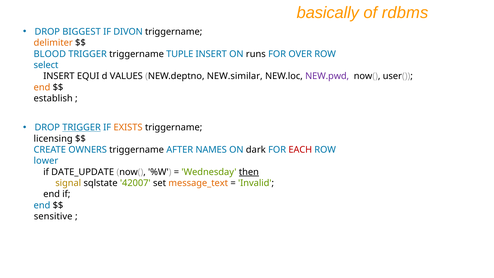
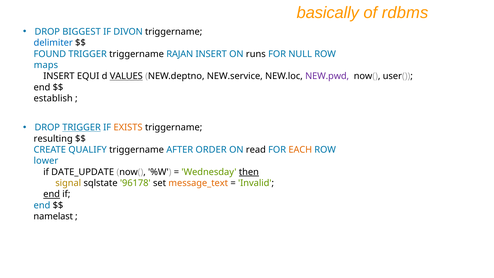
delimiter colour: orange -> blue
BLOOD: BLOOD -> FOUND
TUPLE: TUPLE -> RAJAN
OVER: OVER -> NULL
select: select -> maps
VALUES underline: none -> present
NEW.similar: NEW.similar -> NEW.service
end at (42, 87) colour: orange -> black
licensing: licensing -> resulting
OWNERS: OWNERS -> QUALIFY
NAMES: NAMES -> ORDER
dark: dark -> read
EACH colour: red -> orange
42007: 42007 -> 96178
end at (52, 194) underline: none -> present
sensitive: sensitive -> namelast
